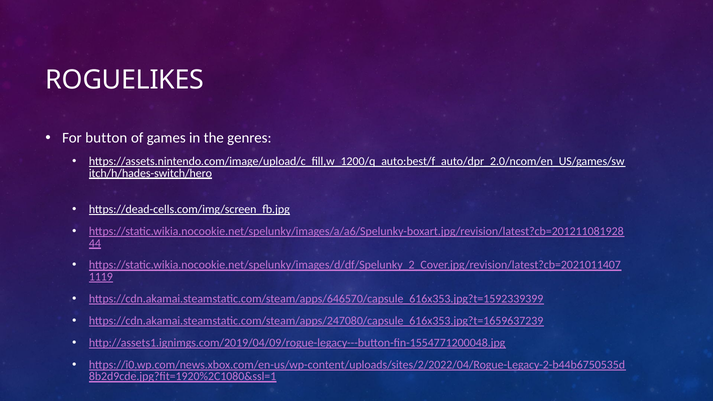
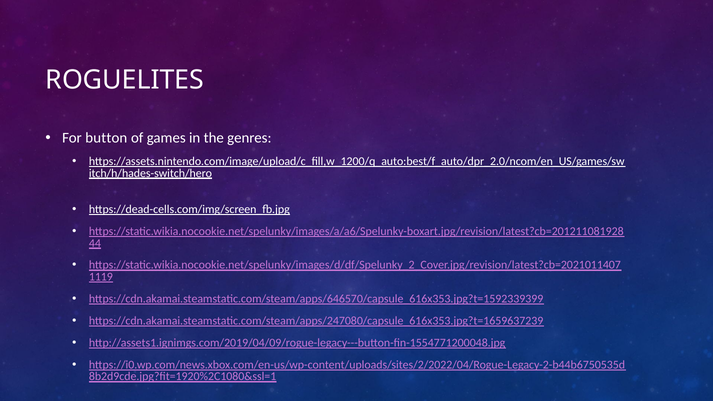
ROGUELIKES: ROGUELIKES -> ROGUELITES
